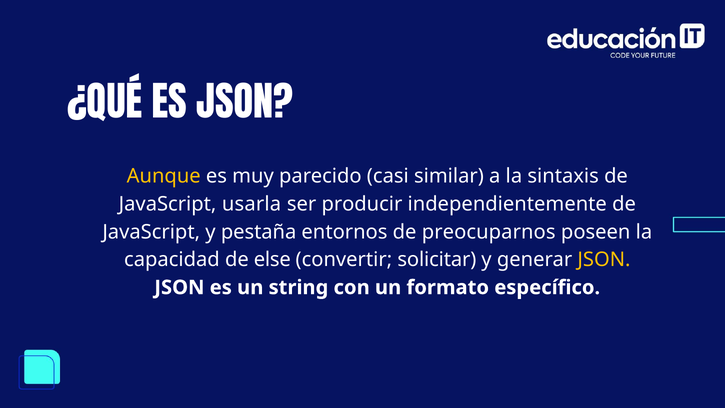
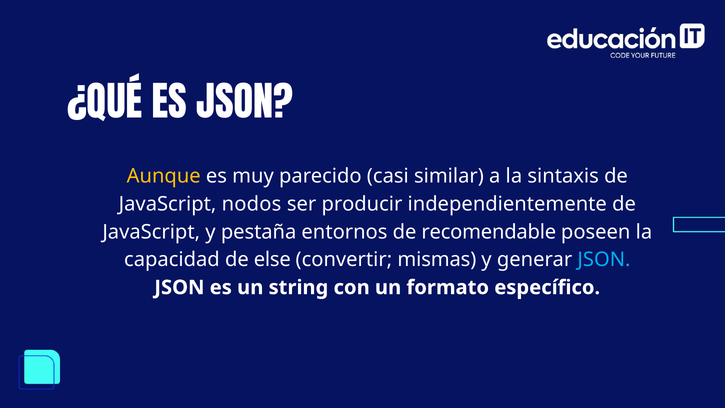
usarla: usarla -> nodos
preocuparnos: preocuparnos -> recomendable
solicitar: solicitar -> mismas
JSON at (604, 260) colour: yellow -> light blue
